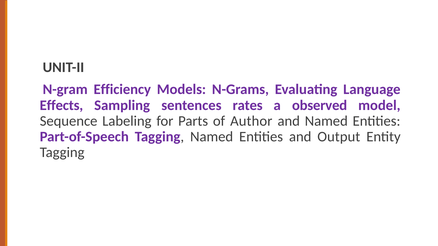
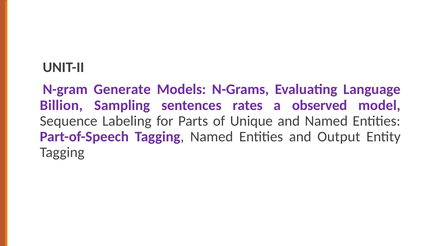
Efficiency: Efficiency -> Generate
Effects: Effects -> Billion
Author: Author -> Unique
